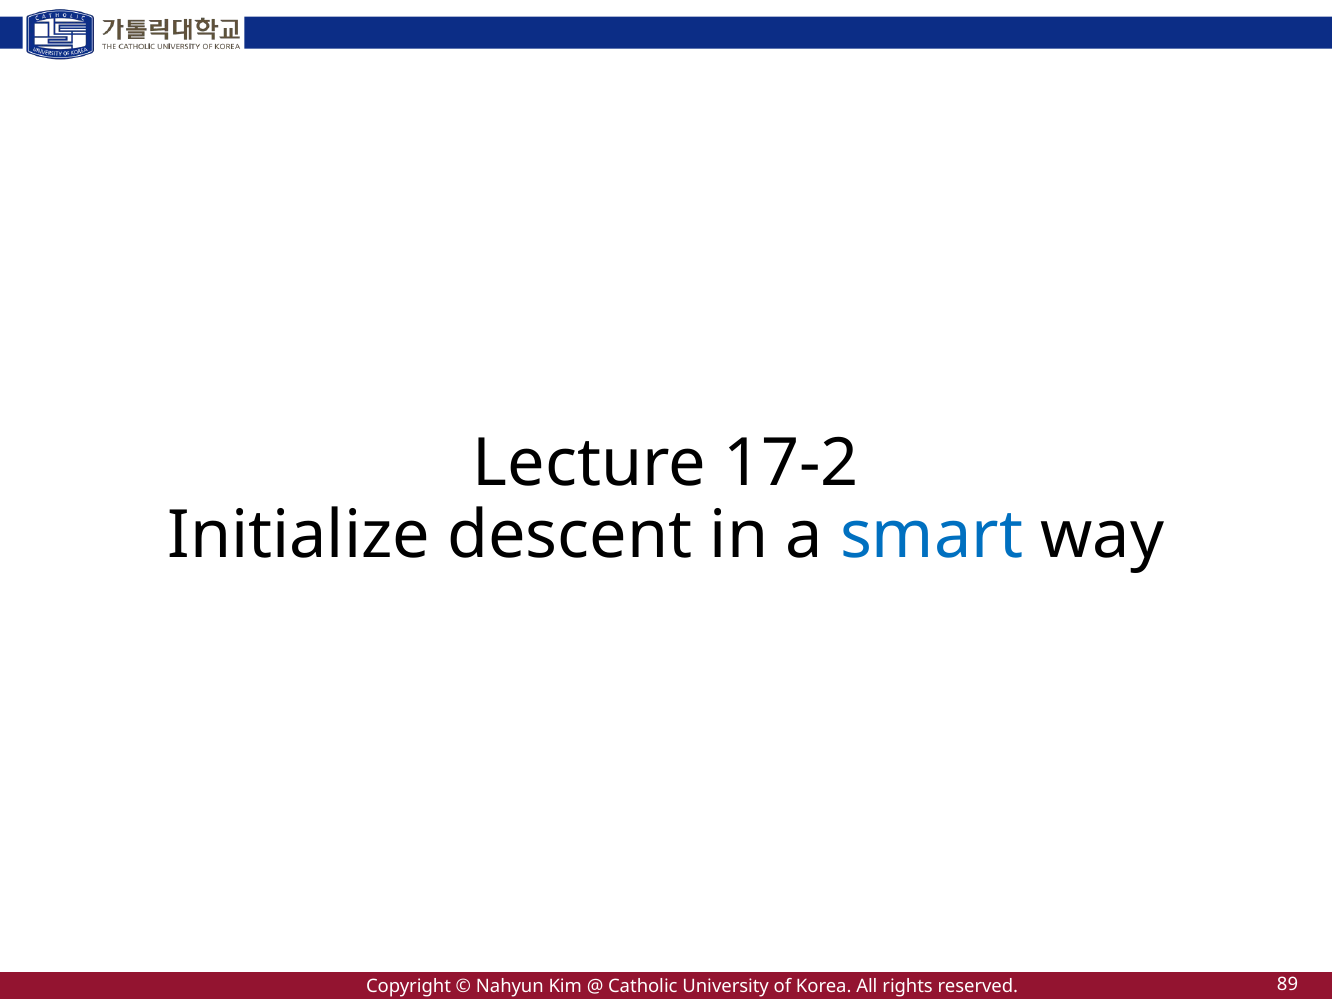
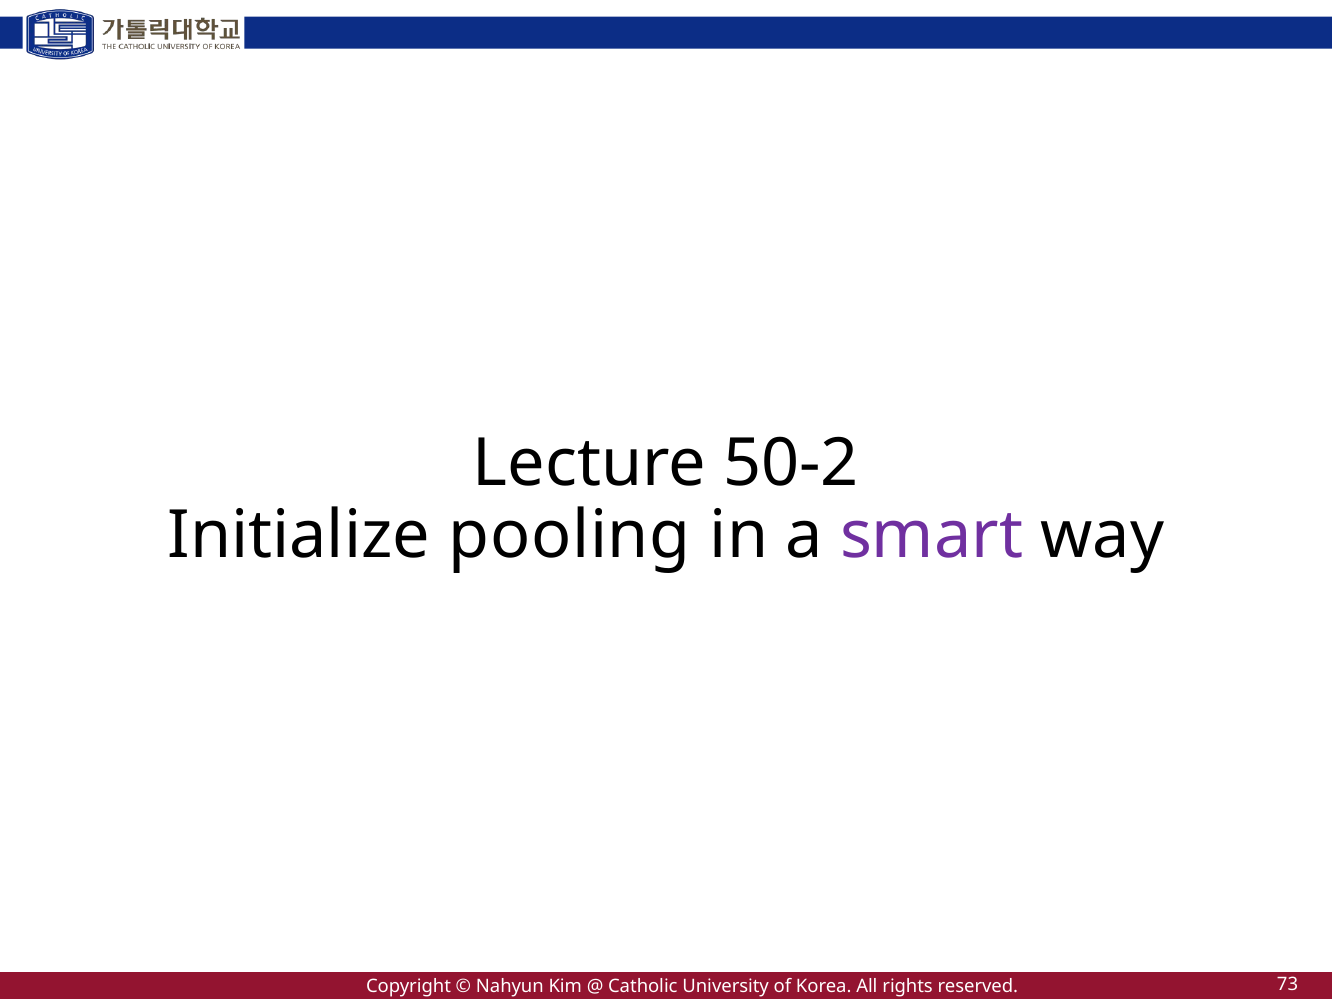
17-2: 17-2 -> 50-2
descent: descent -> pooling
smart colour: blue -> purple
89: 89 -> 73
